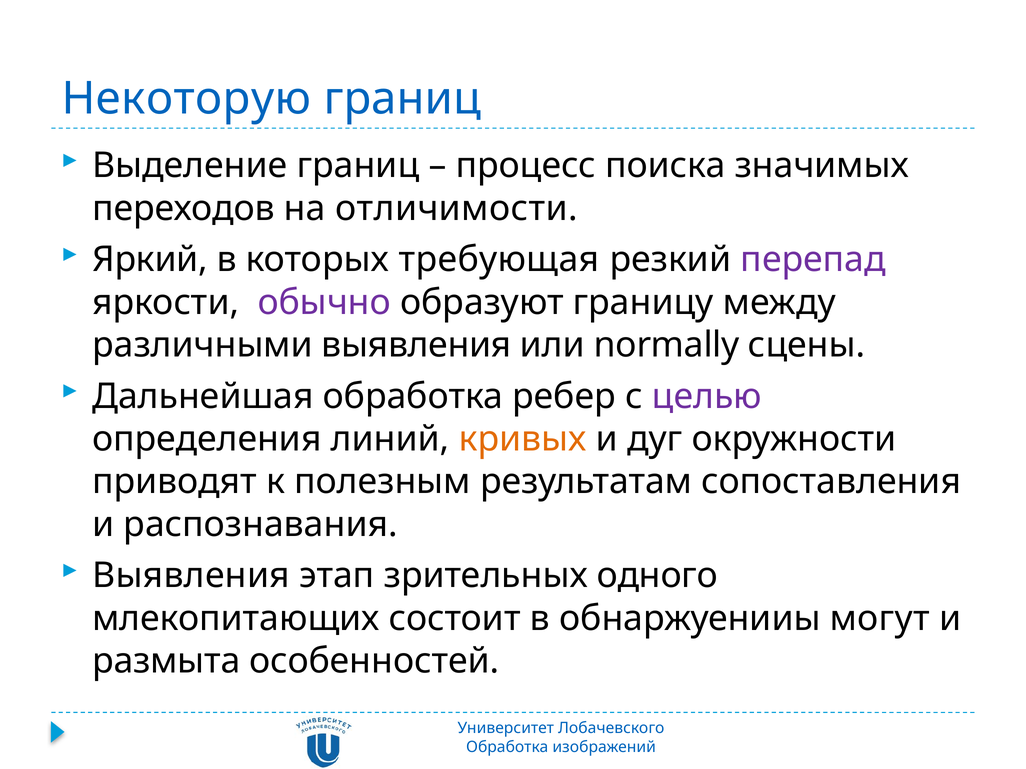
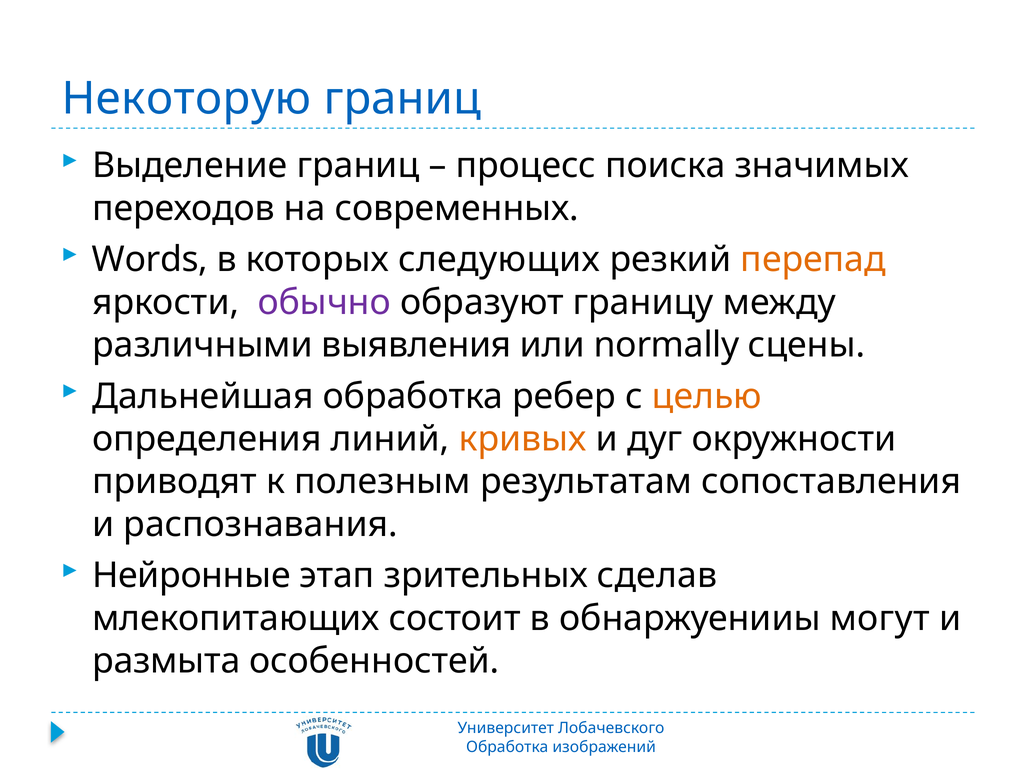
отличимости: отличимости -> современных
Яркий: Яркий -> Words
требующая: требующая -> следующих
перепад colour: purple -> orange
целью colour: purple -> orange
Выявления at (191, 576): Выявления -> Нейронные
одного: одного -> сделав
